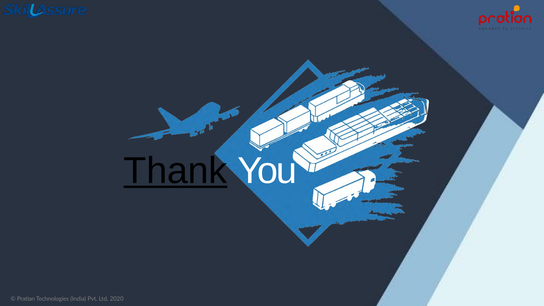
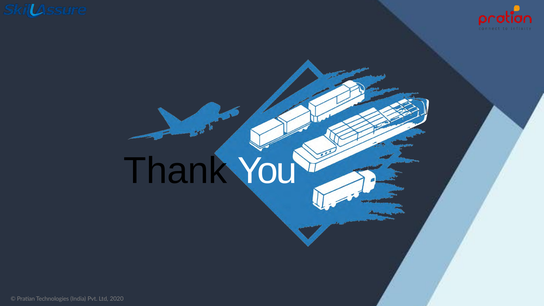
Thank underline: present -> none
